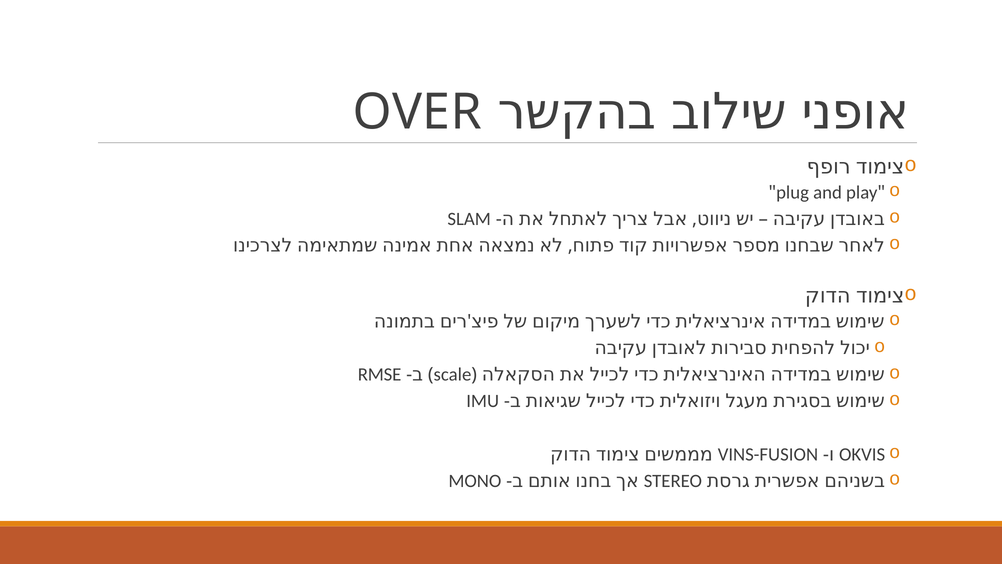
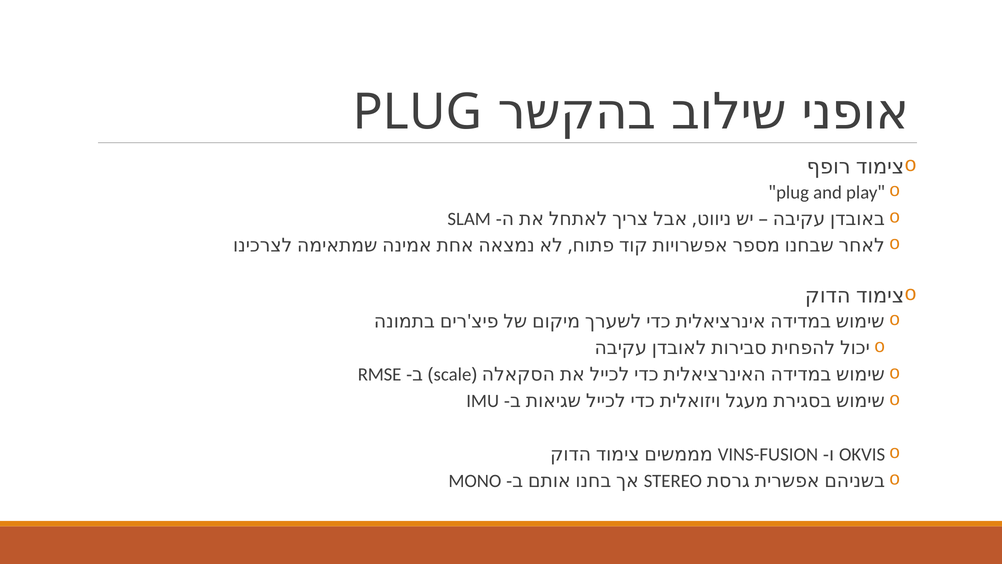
OVER at (417, 112): OVER -> PLUG
